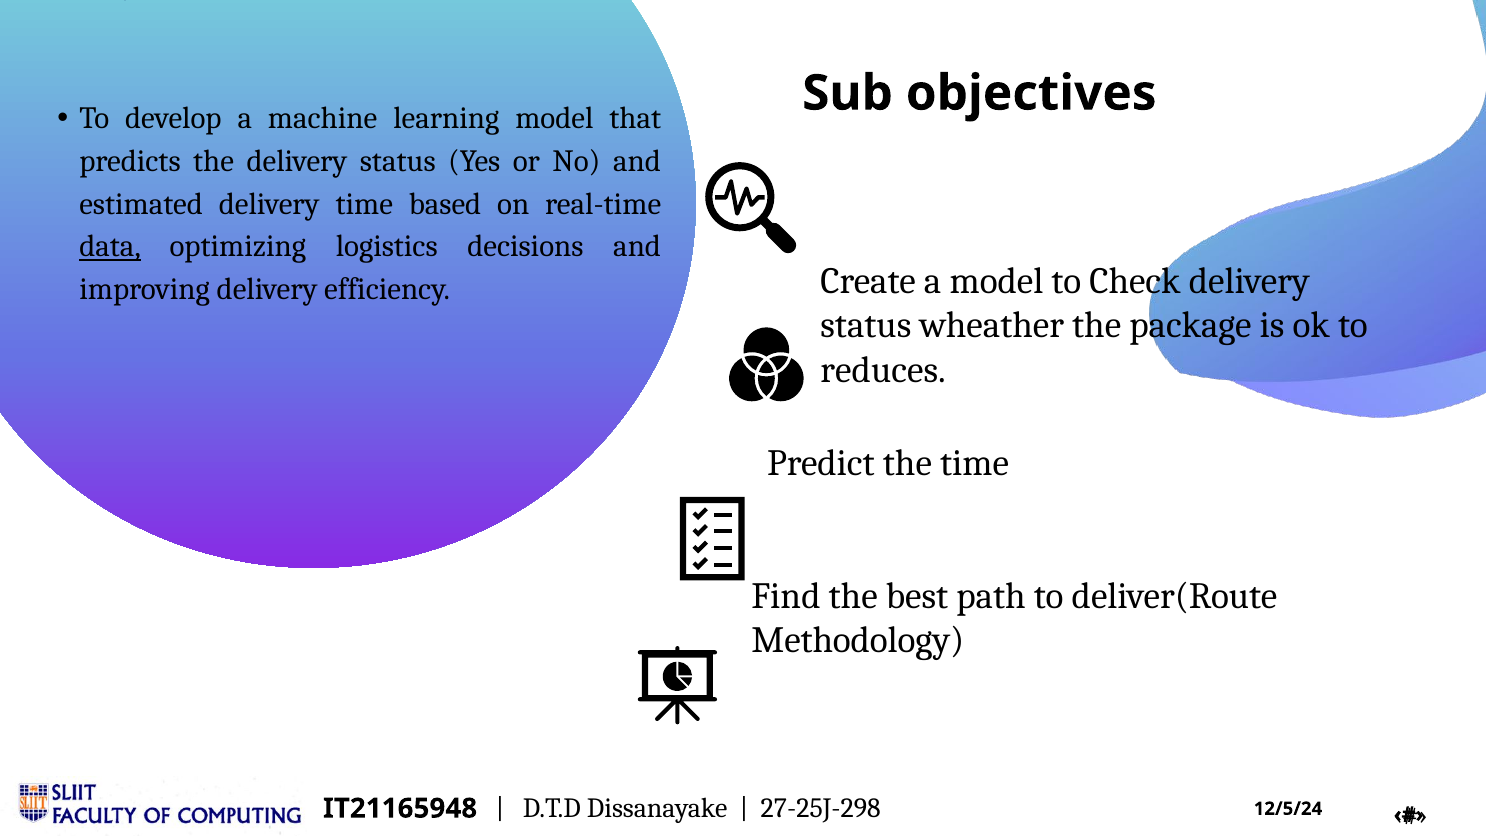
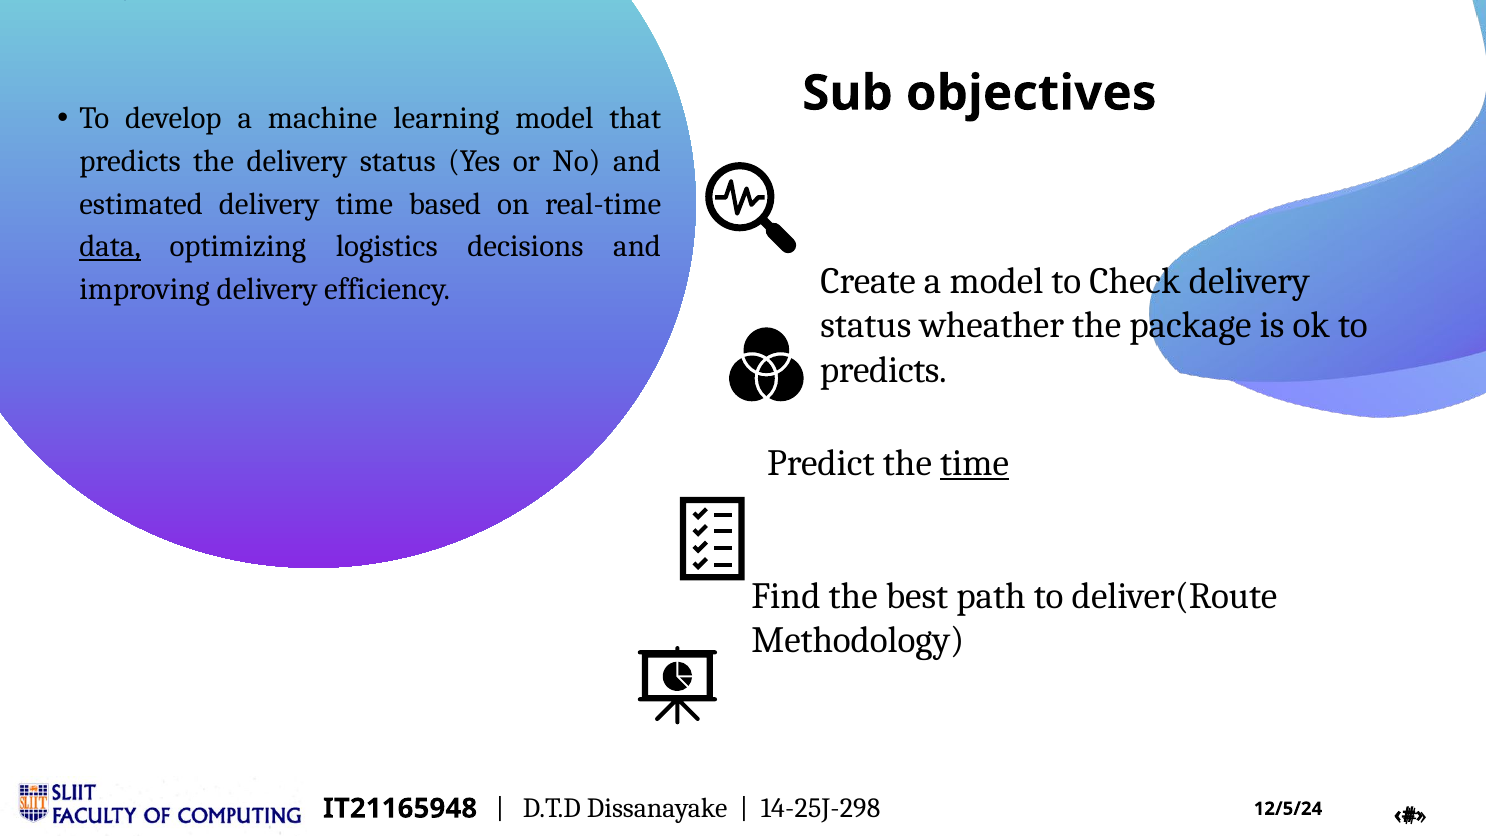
reduces at (883, 370): reduces -> predicts
time at (975, 463) underline: none -> present
27-25J-298: 27-25J-298 -> 14-25J-298
